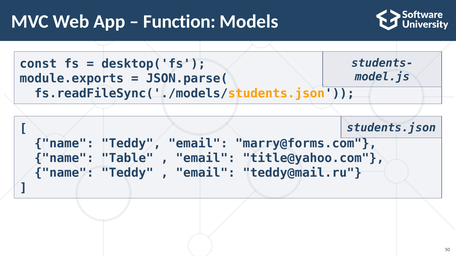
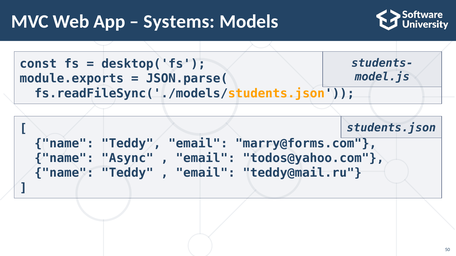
Function: Function -> Systems
Table: Table -> Async
title@yahoo.com: title@yahoo.com -> todos@yahoo.com
